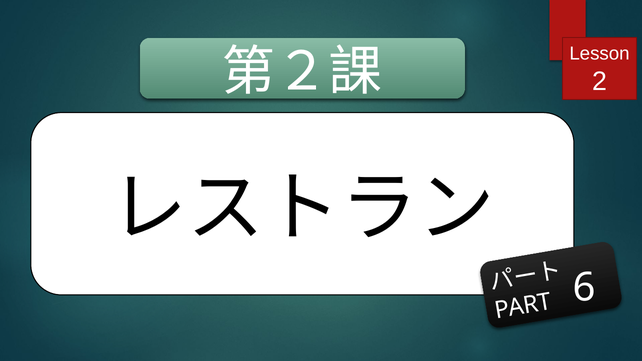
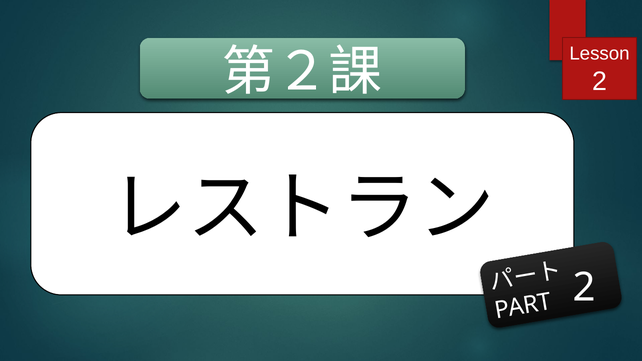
6 at (584, 288): 6 -> 2
